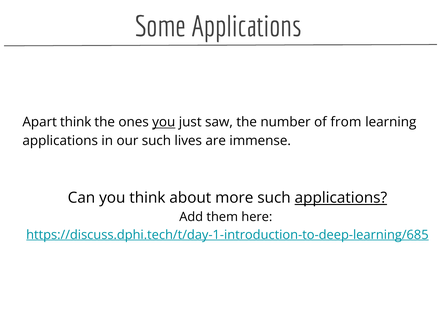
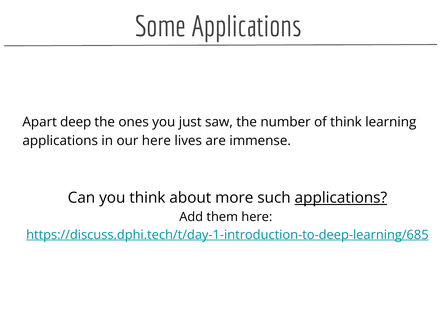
Apart think: think -> deep
you at (164, 122) underline: present -> none
of from: from -> think
our such: such -> here
